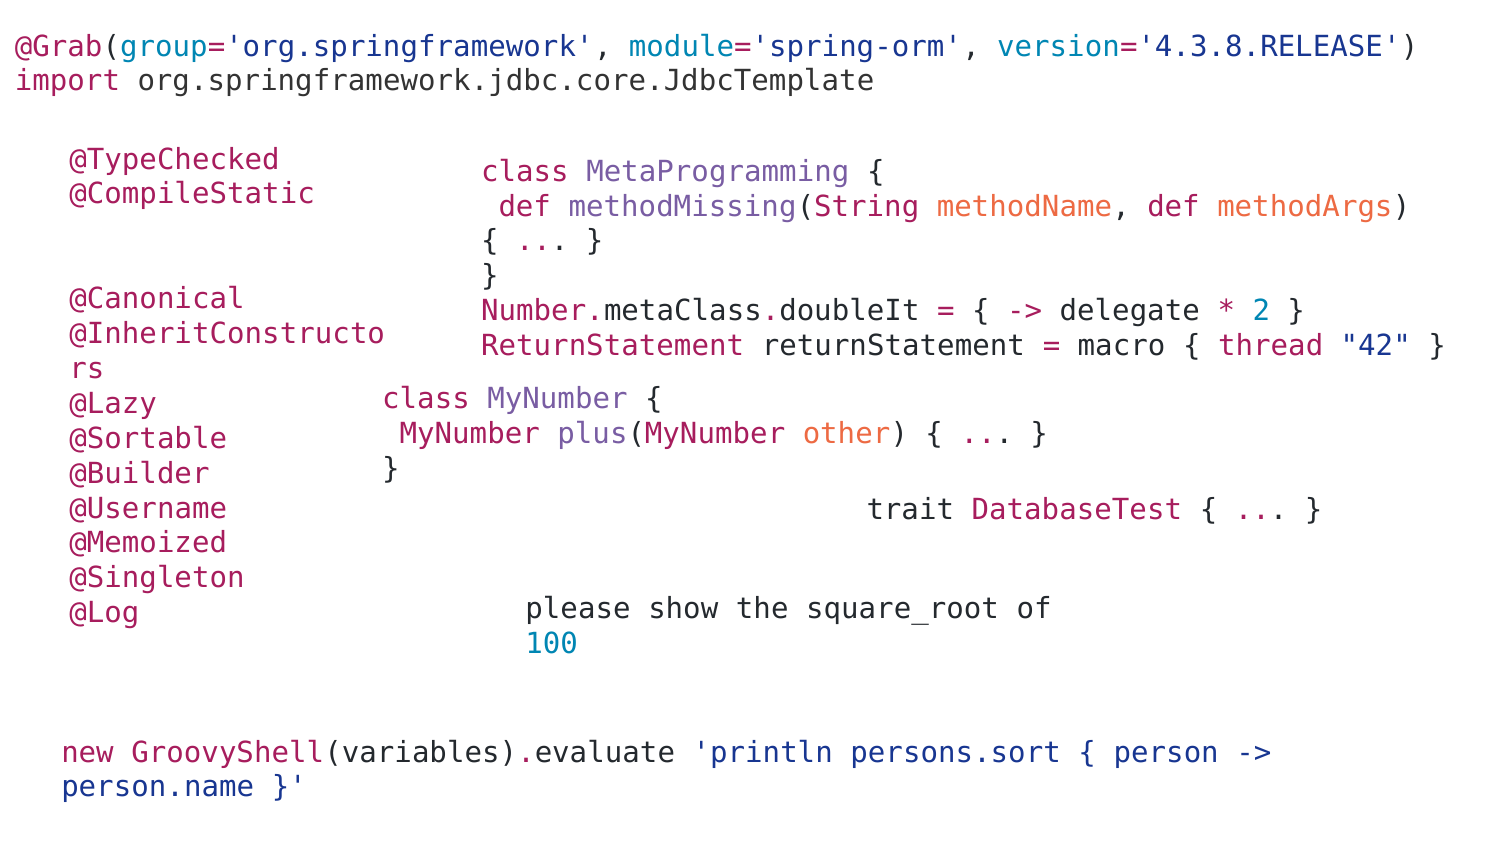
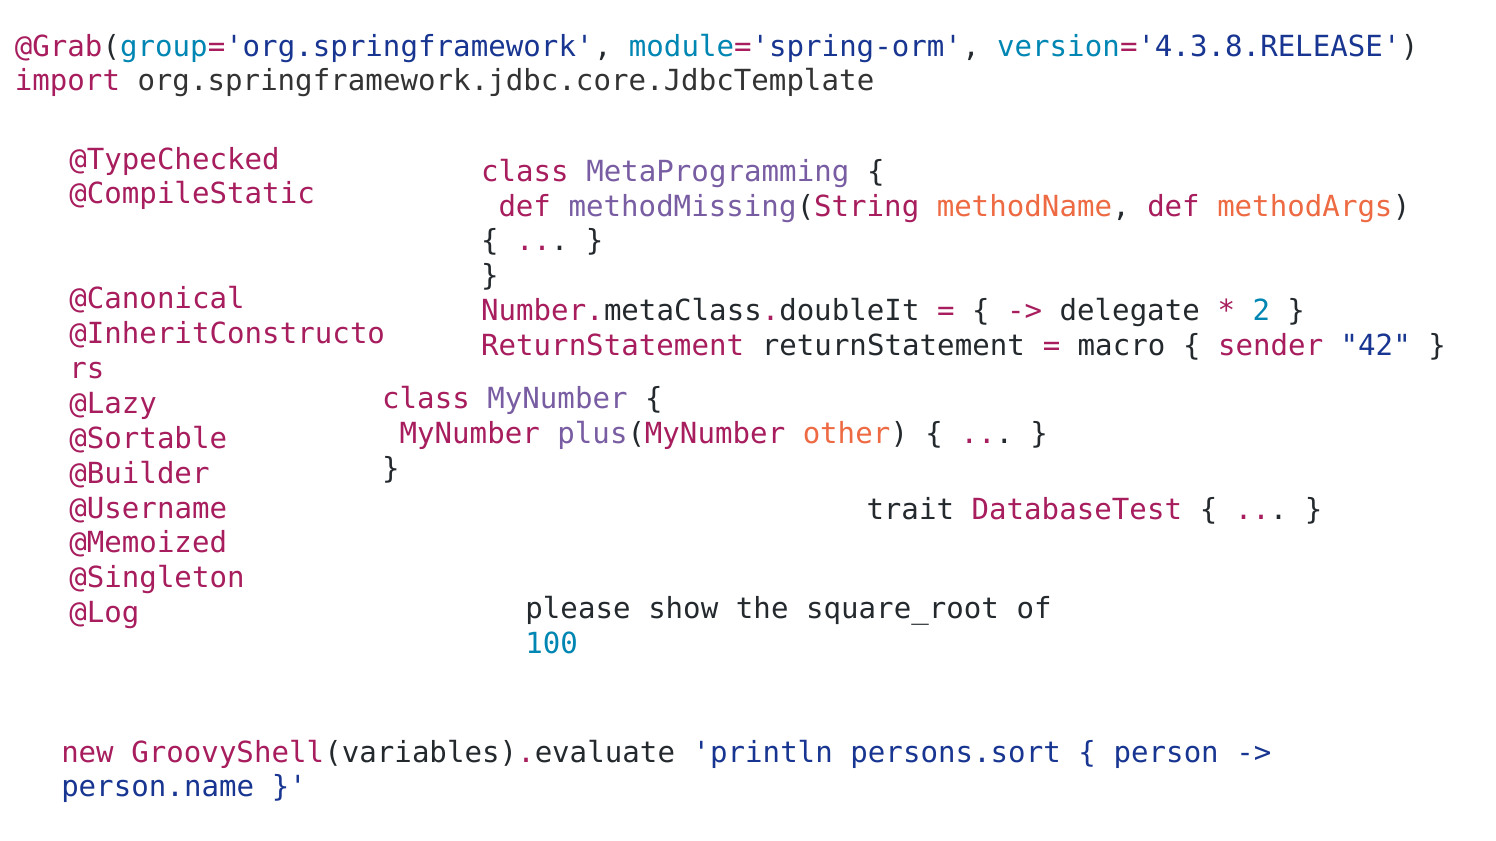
thread: thread -> sender
